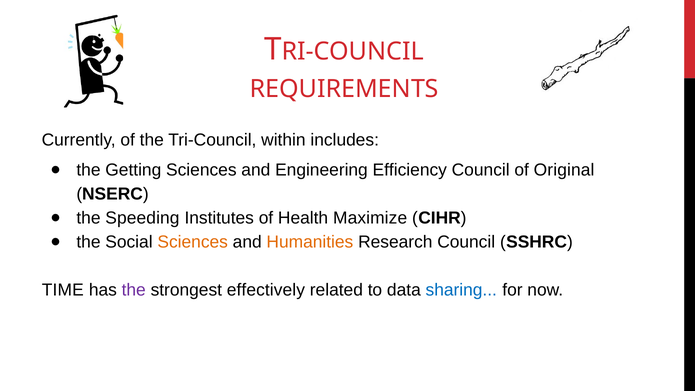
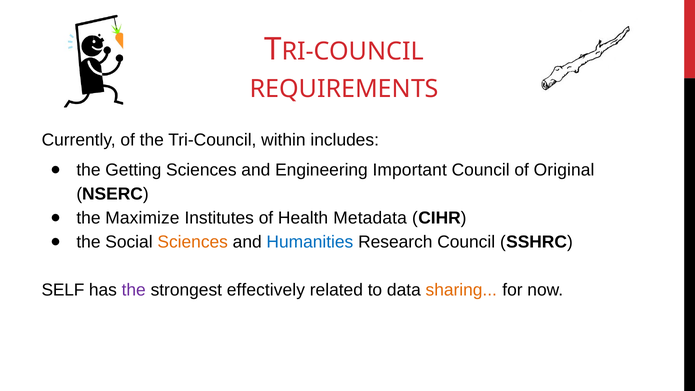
Efficiency: Efficiency -> Important
Speeding: Speeding -> Maximize
Maximize: Maximize -> Metadata
Humanities colour: orange -> blue
TIME: TIME -> SELF
sharing colour: blue -> orange
